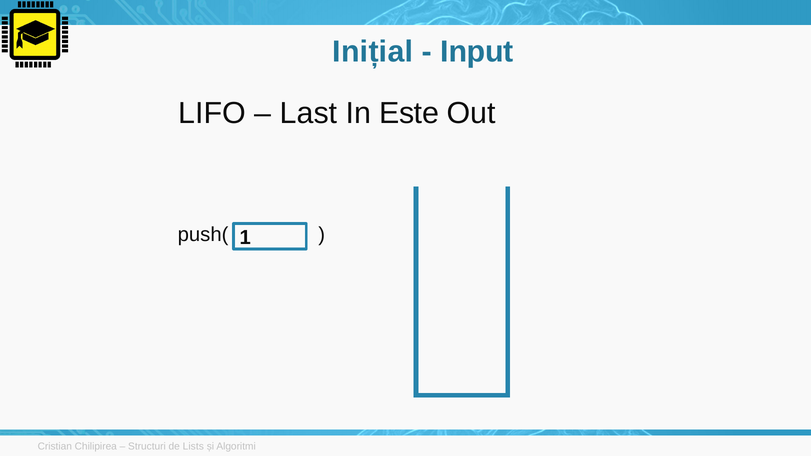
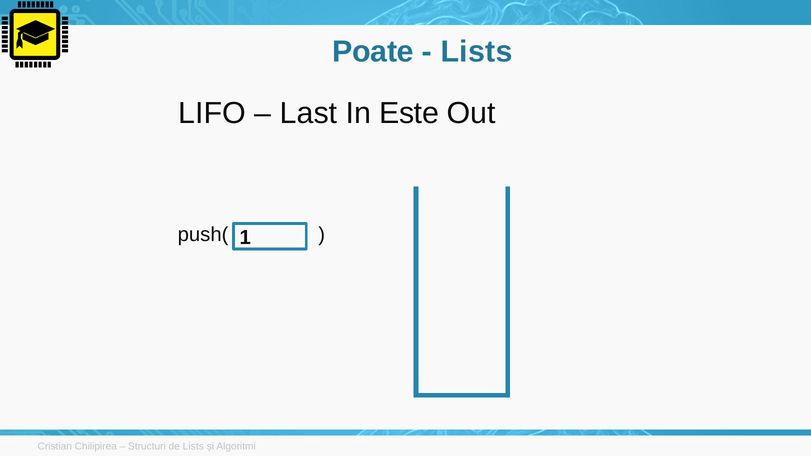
Inițial: Inițial -> Poate
Input at (477, 52): Input -> Lists
